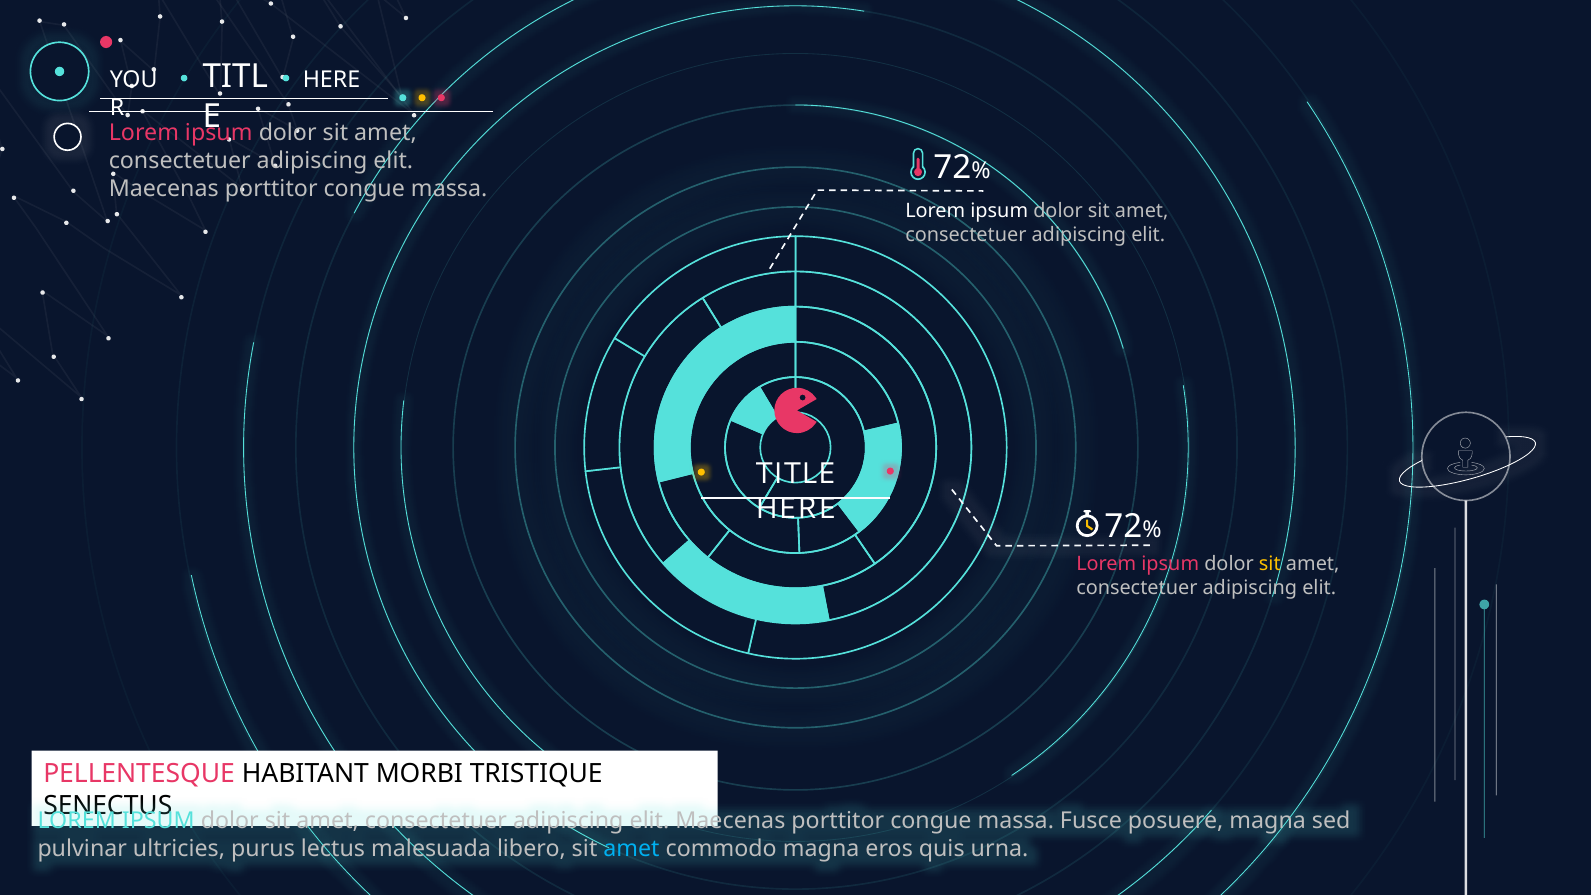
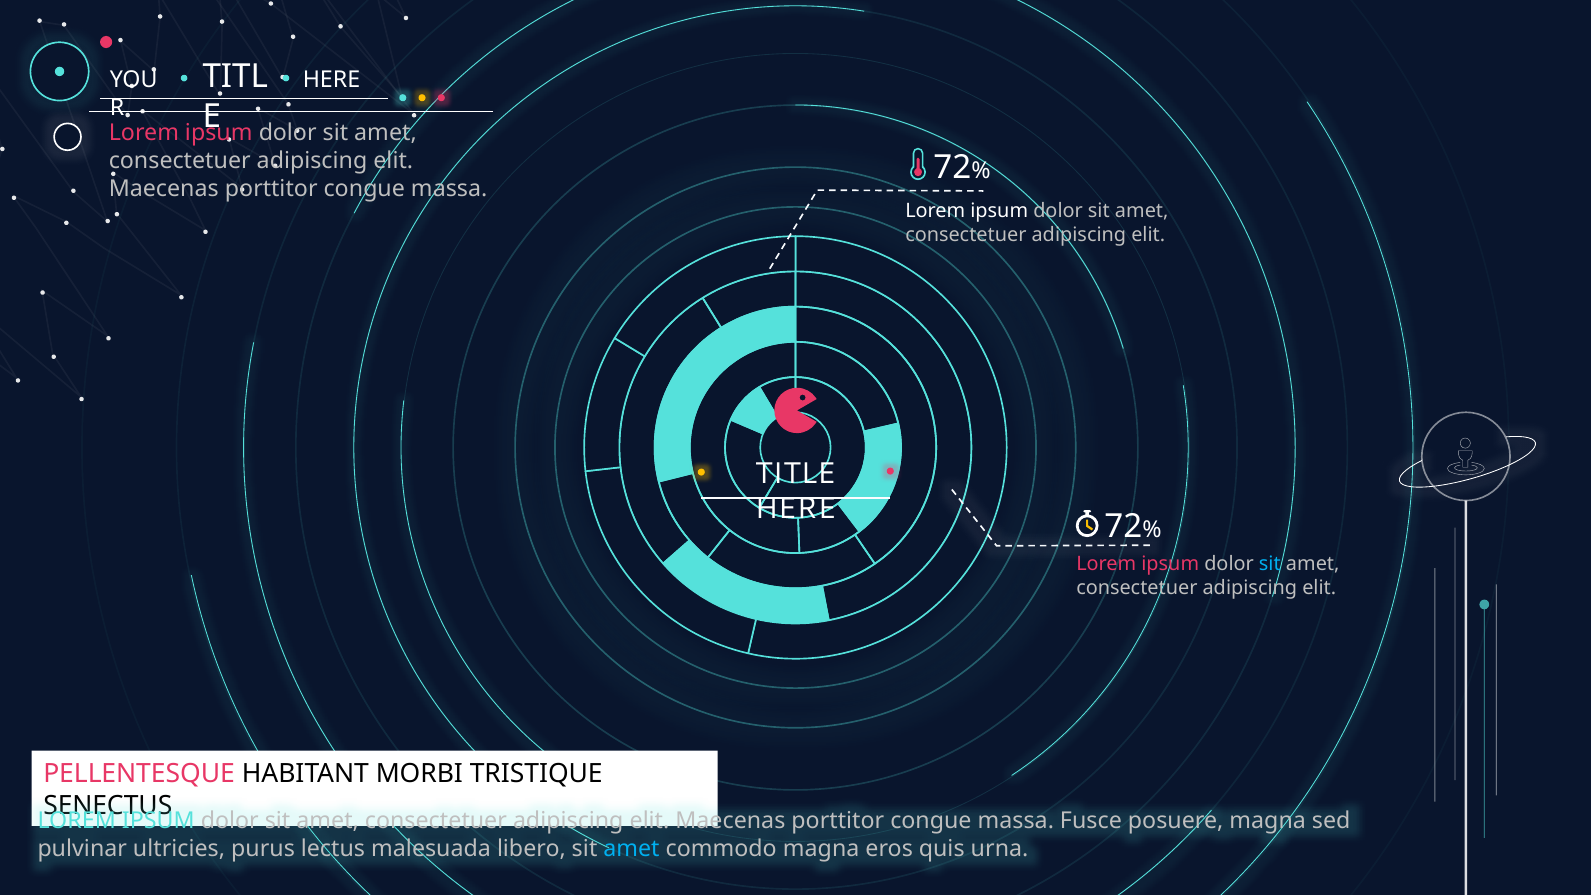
sit at (1270, 564) colour: yellow -> light blue
